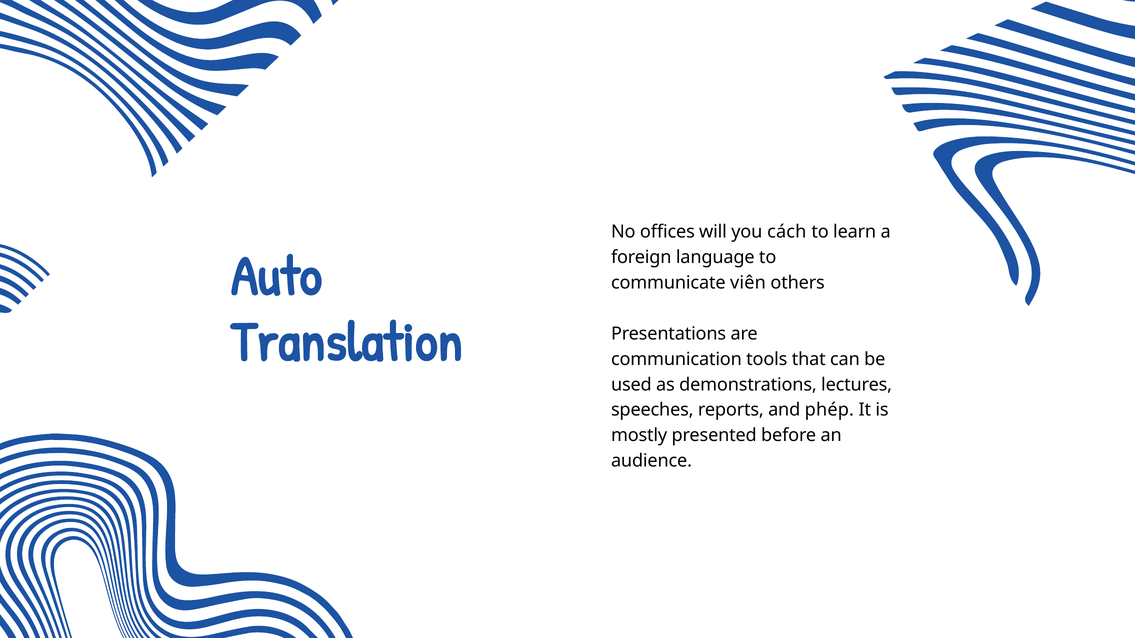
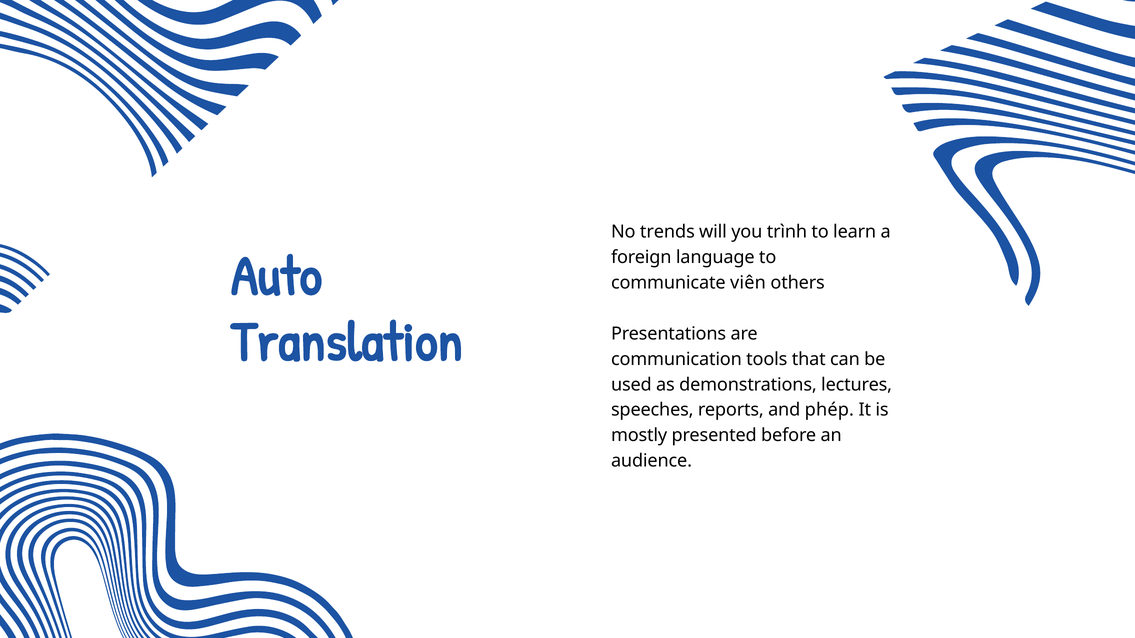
offices: offices -> trends
cách: cách -> trình
